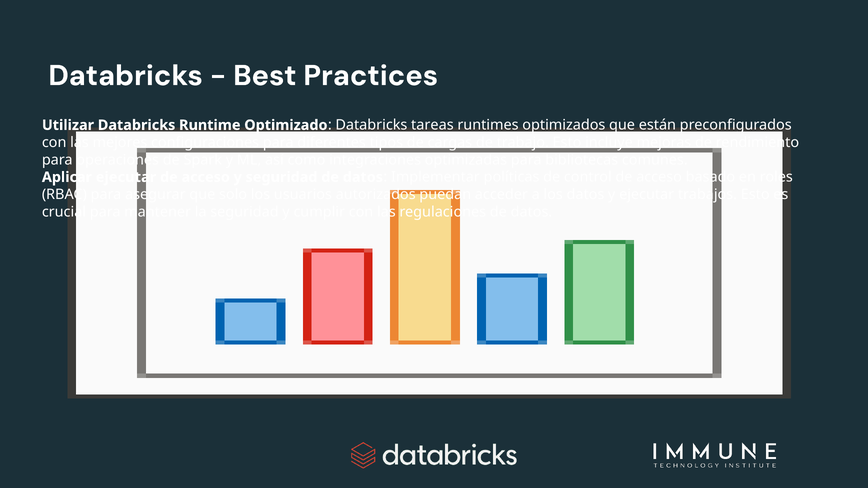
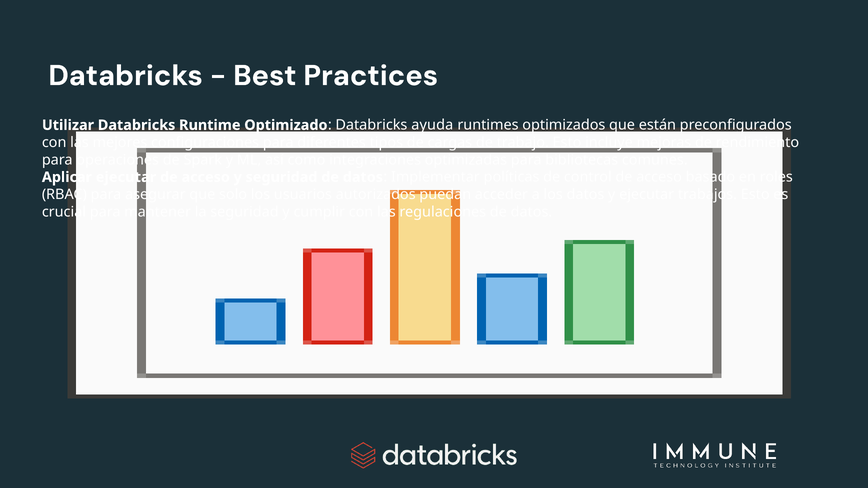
tareas: tareas -> ayuda
